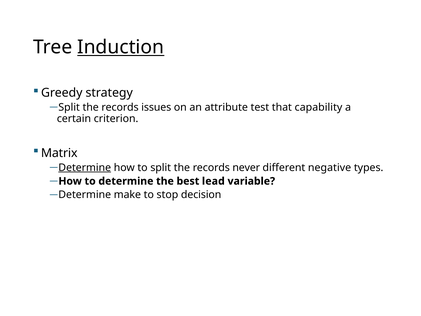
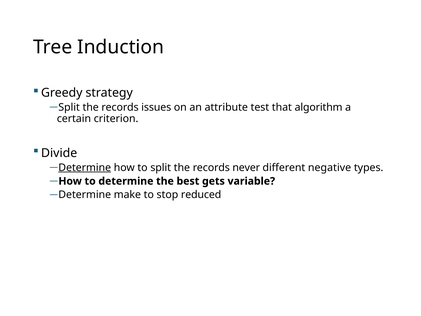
Induction underline: present -> none
capability: capability -> algorithm
Matrix: Matrix -> Divide
lead: lead -> gets
decision: decision -> reduced
